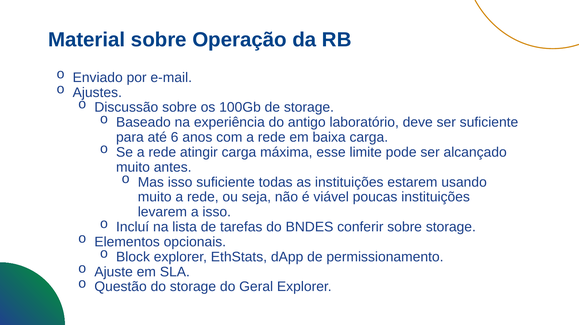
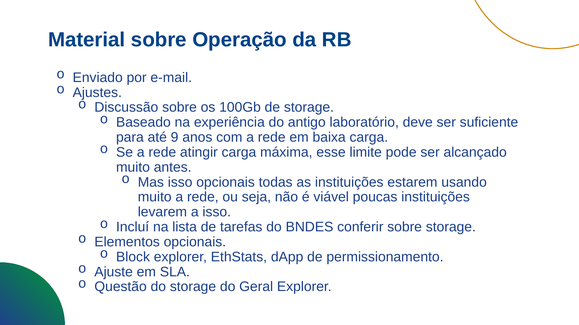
6: 6 -> 9
isso suficiente: suficiente -> opcionais
